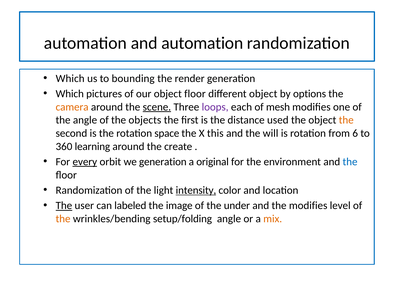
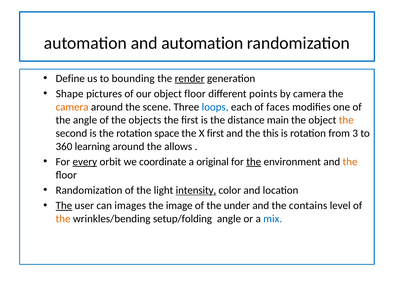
Which at (70, 78): Which -> Define
render underline: none -> present
Which at (70, 94): Which -> Shape
different object: object -> points
by options: options -> camera
scene underline: present -> none
loops colour: purple -> blue
mesh: mesh -> faces
used: used -> main
X this: this -> first
will: will -> this
6: 6 -> 3
create: create -> allows
we generation: generation -> coordinate
the at (254, 161) underline: none -> present
the at (350, 161) colour: blue -> orange
labeled: labeled -> images
the modifies: modifies -> contains
mix colour: orange -> blue
